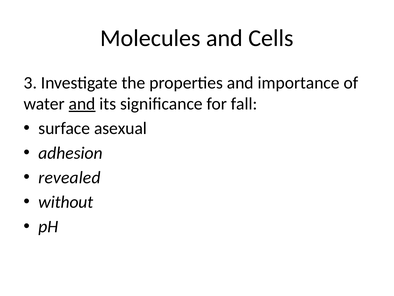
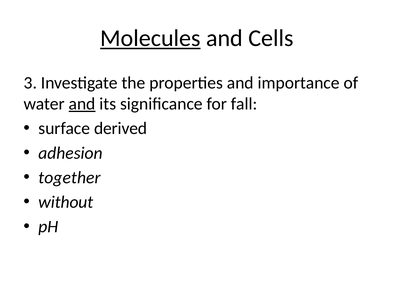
Molecules underline: none -> present
asexual: asexual -> derived
revealed: revealed -> together
